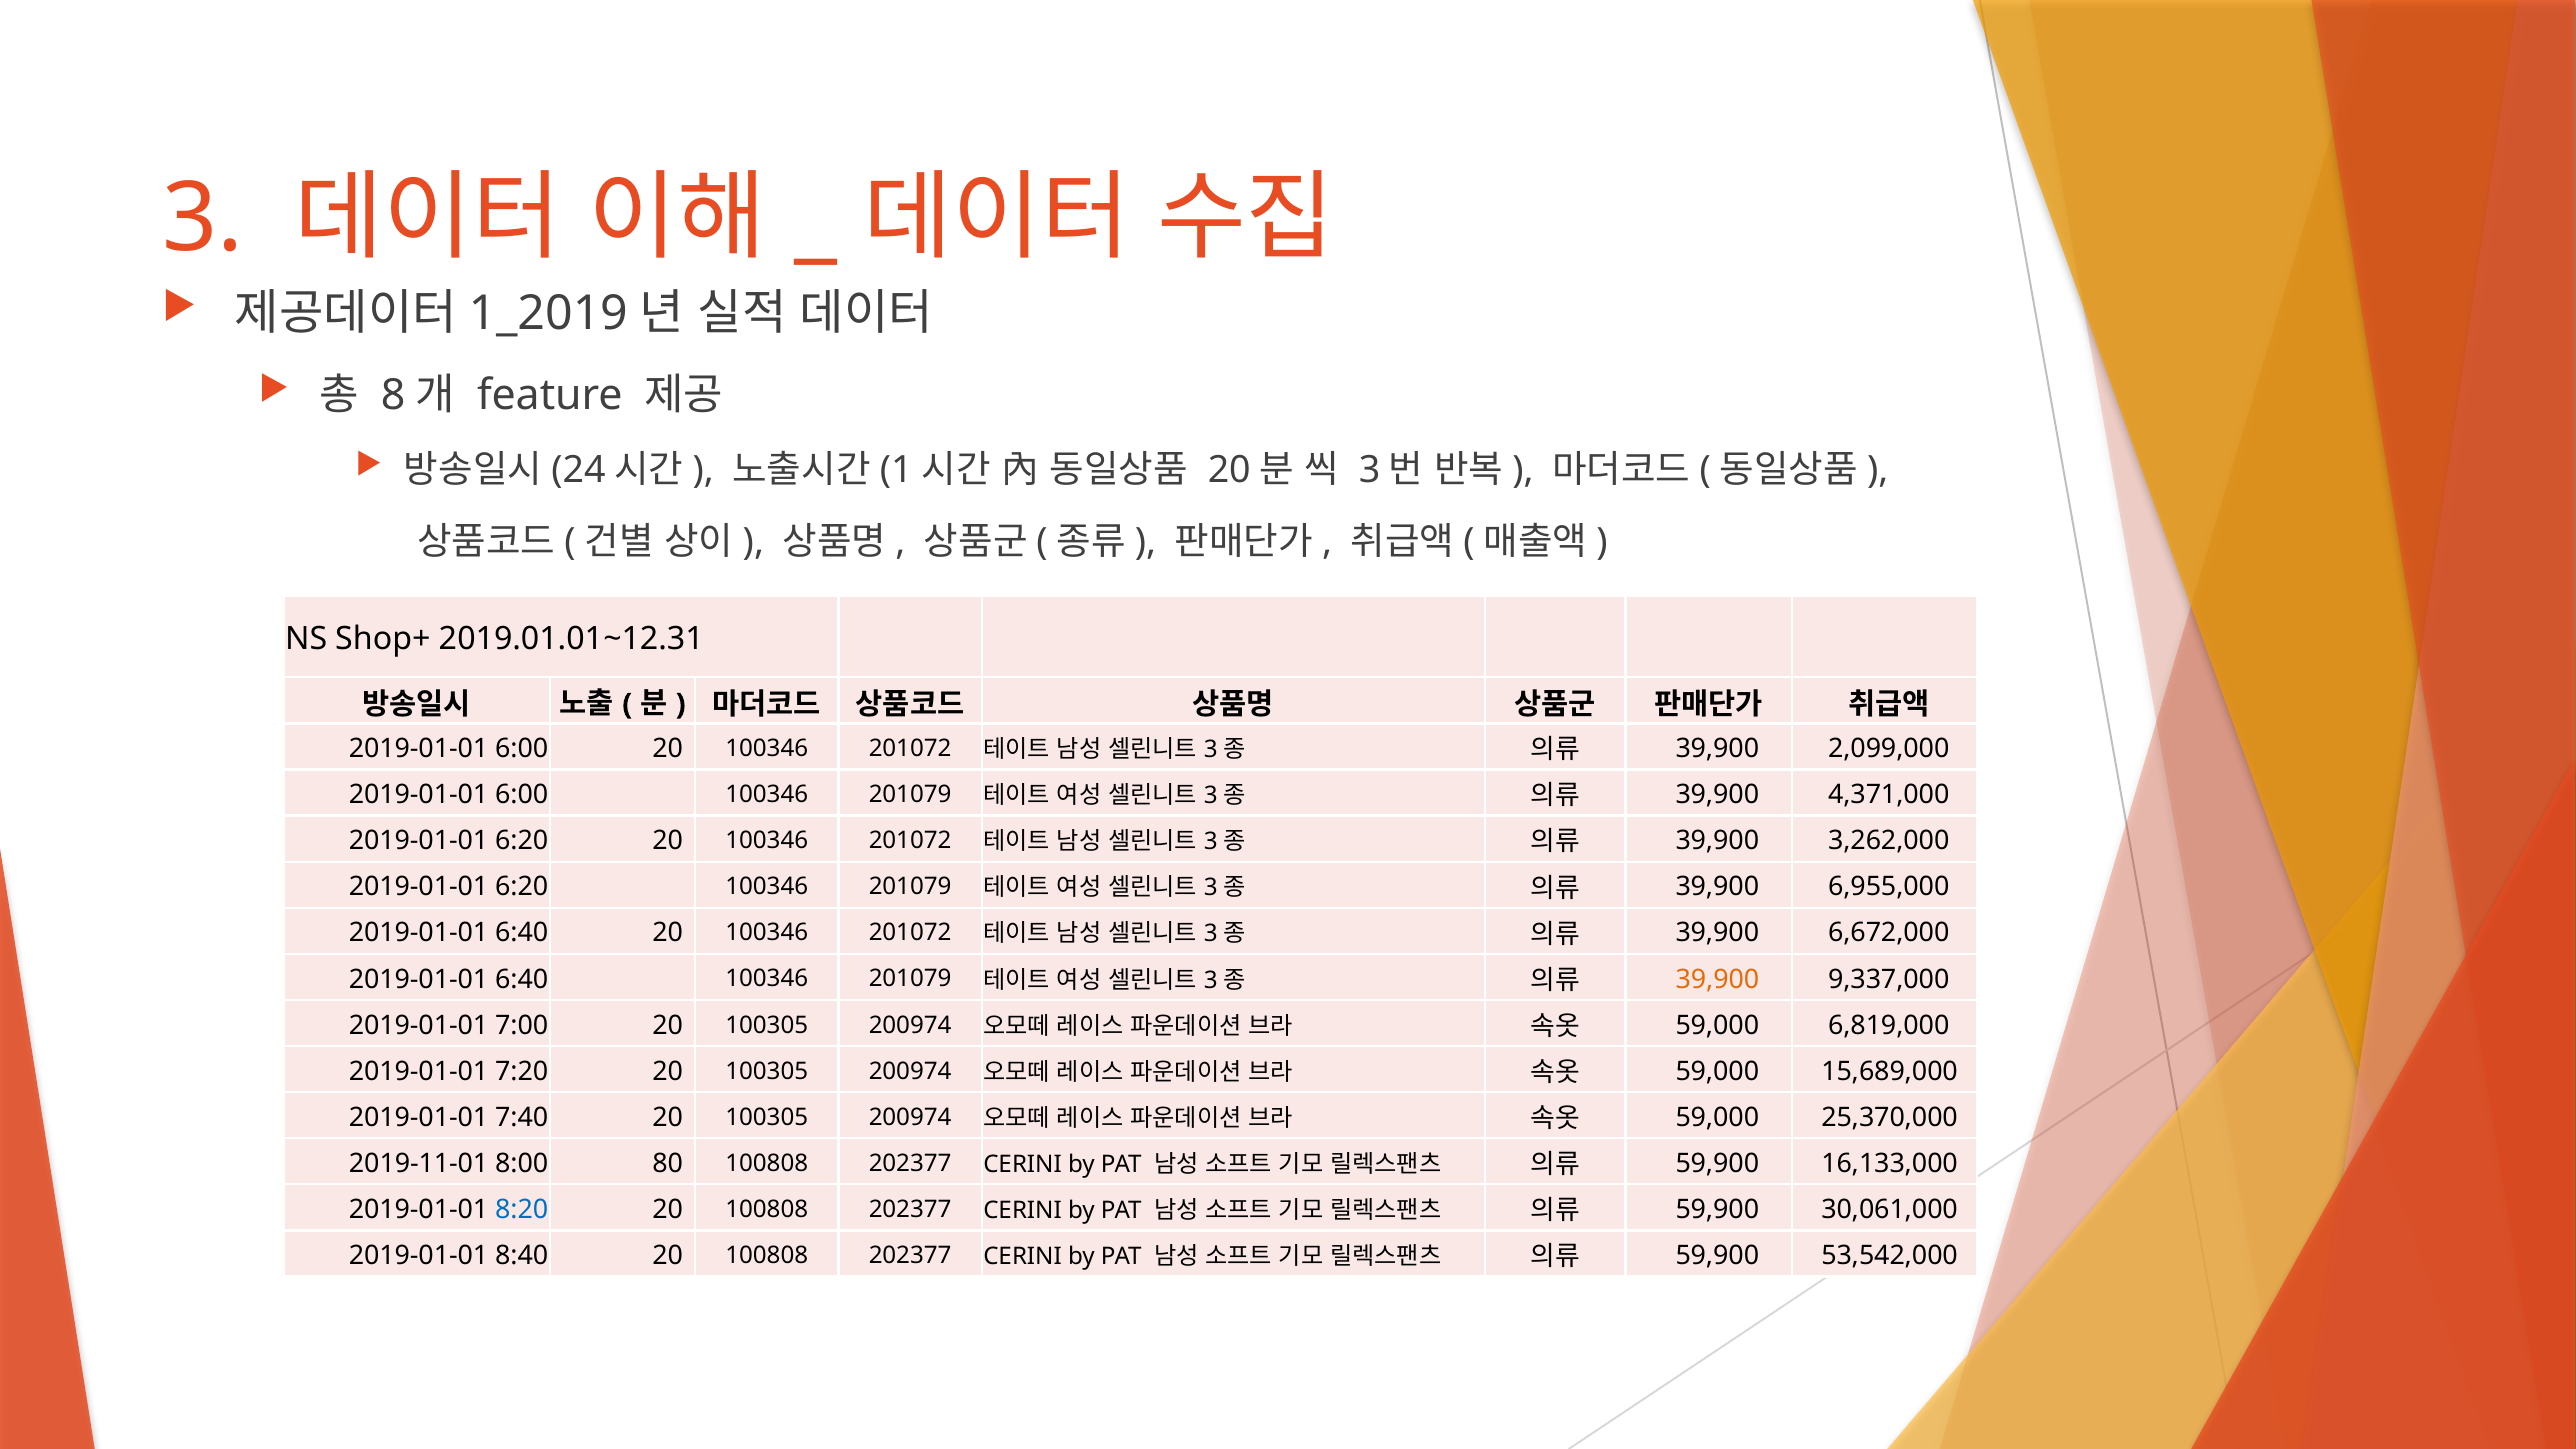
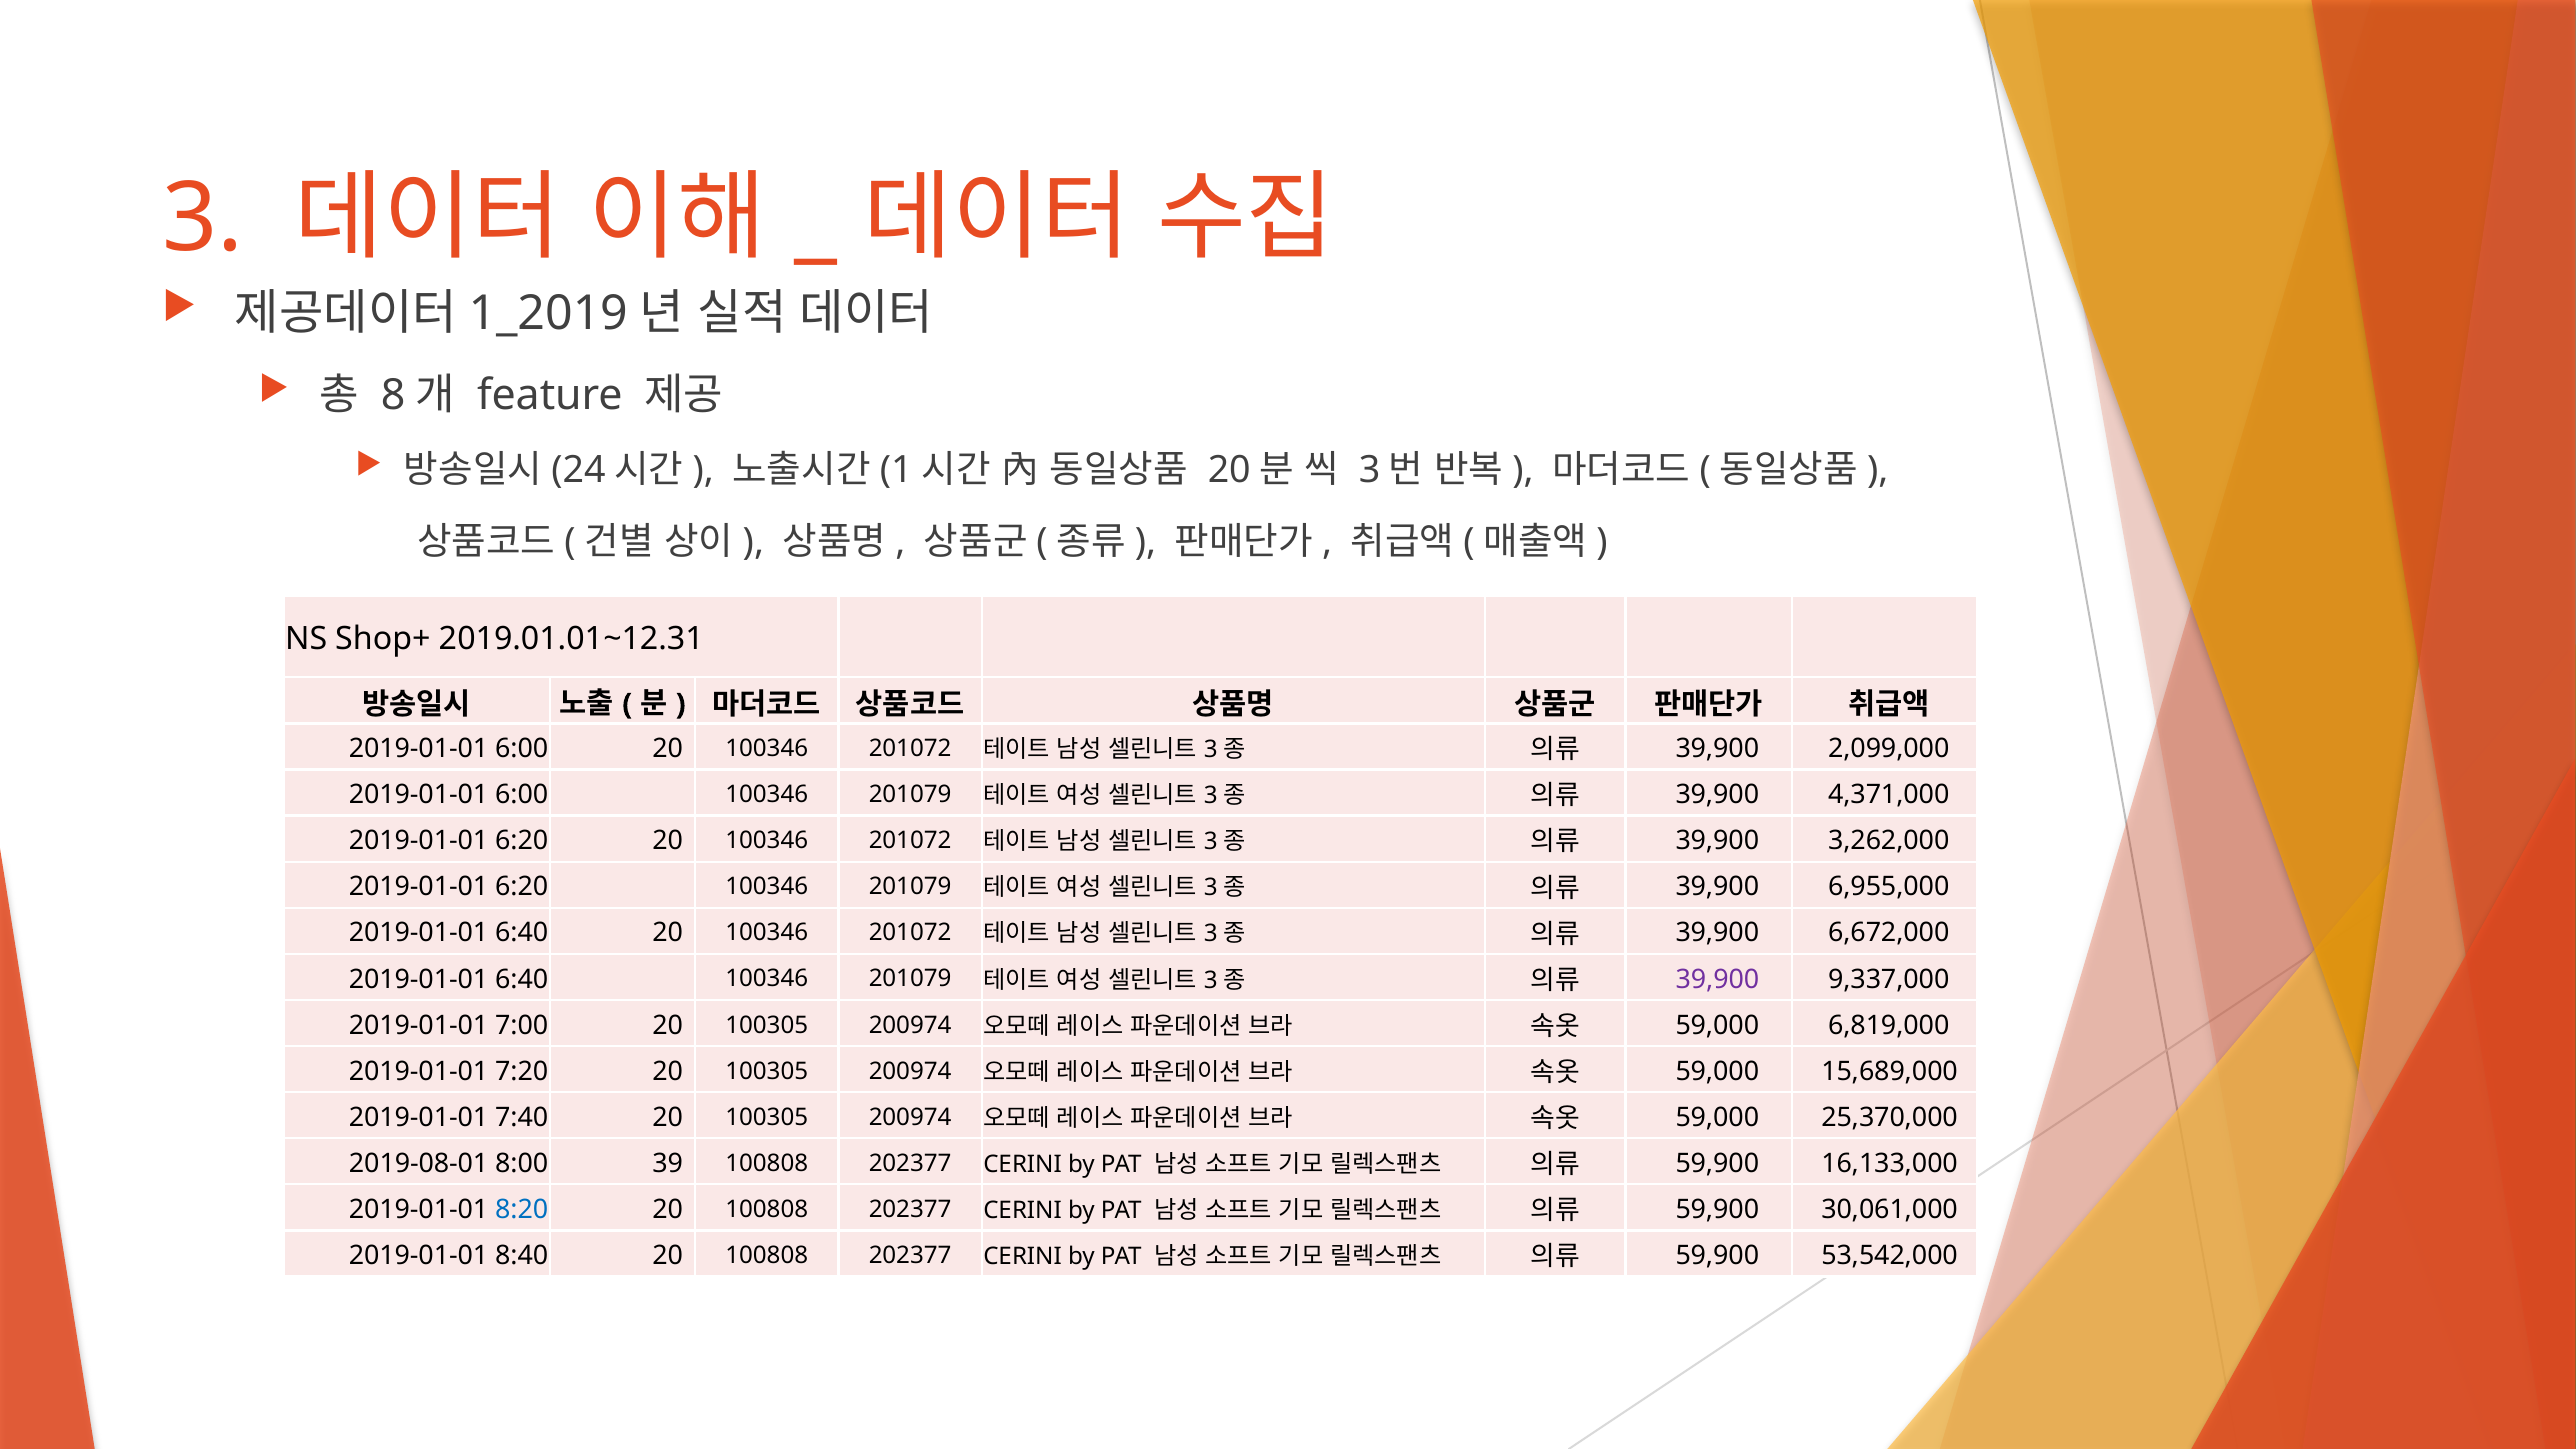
39,900 at (1717, 979) colour: orange -> purple
2019-11-01: 2019-11-01 -> 2019-08-01
80: 80 -> 39
